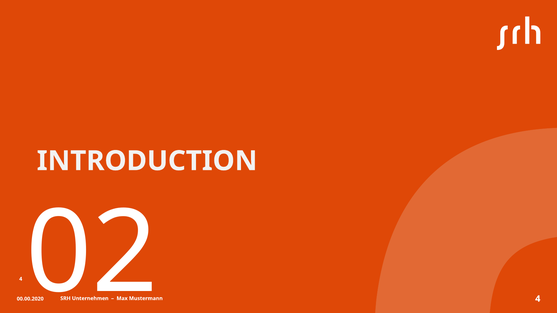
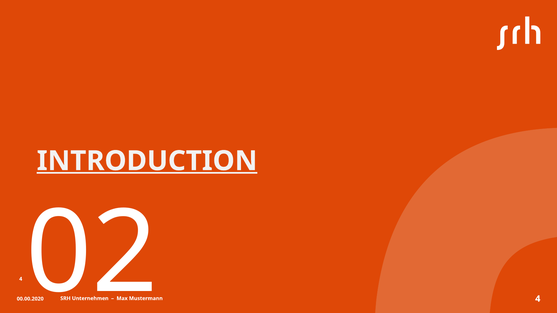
INTRODUCTION underline: none -> present
